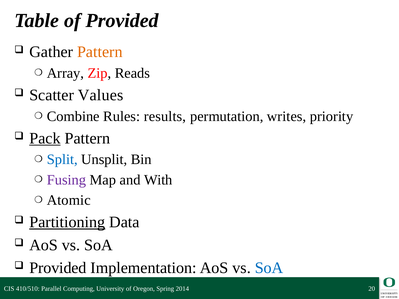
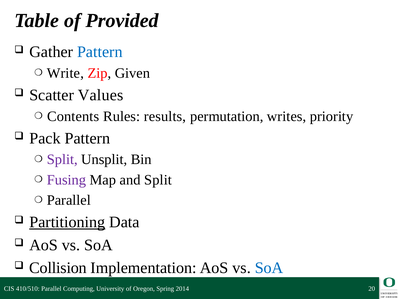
Pattern at (100, 52) colour: orange -> blue
Array: Array -> Write
Reads: Reads -> Given
Combine: Combine -> Contents
Pack underline: present -> none
Split at (62, 160) colour: blue -> purple
and With: With -> Split
Atomic at (69, 200): Atomic -> Parallel
Provided at (58, 268): Provided -> Collision
